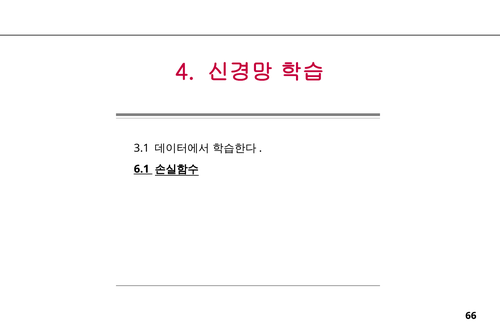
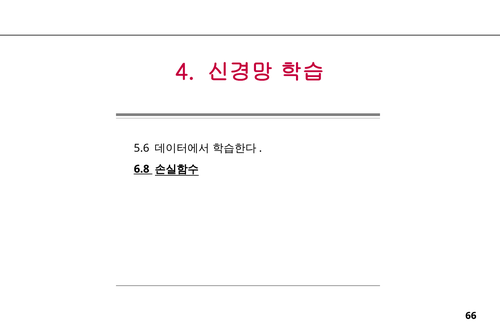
3.1: 3.1 -> 5.6
6.1: 6.1 -> 6.8
